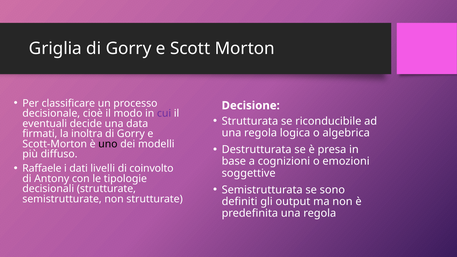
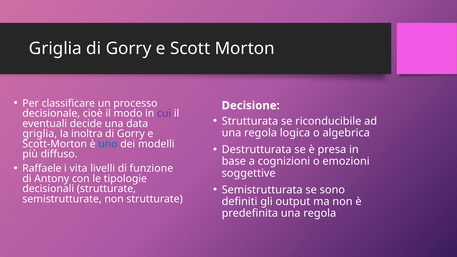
firmati at (40, 134): firmati -> griglia
uno colour: black -> blue
dati: dati -> vita
coinvolto: coinvolto -> funzione
